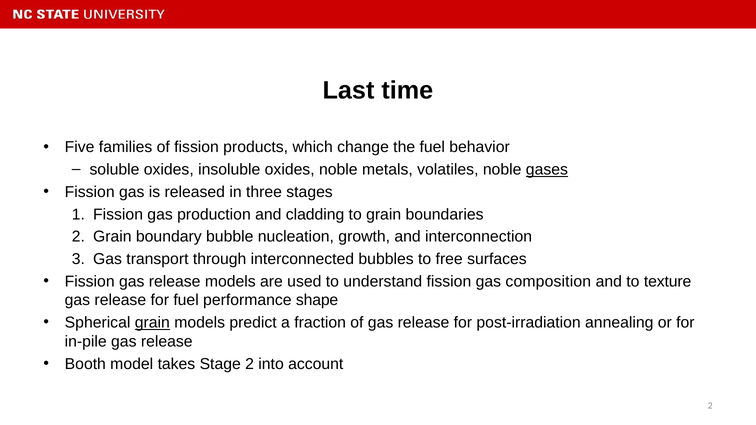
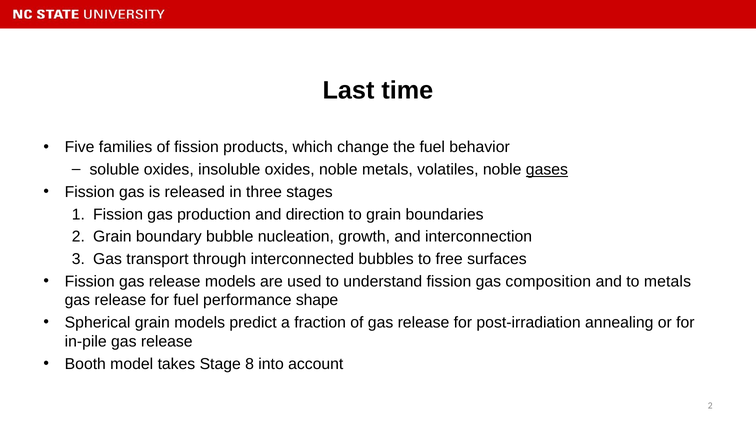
cladding: cladding -> direction
to texture: texture -> metals
grain at (152, 323) underline: present -> none
Stage 2: 2 -> 8
